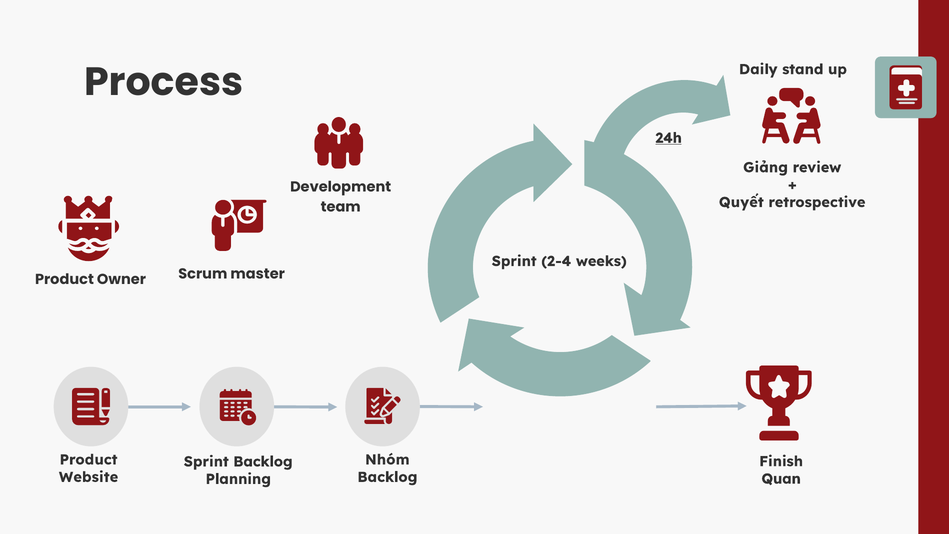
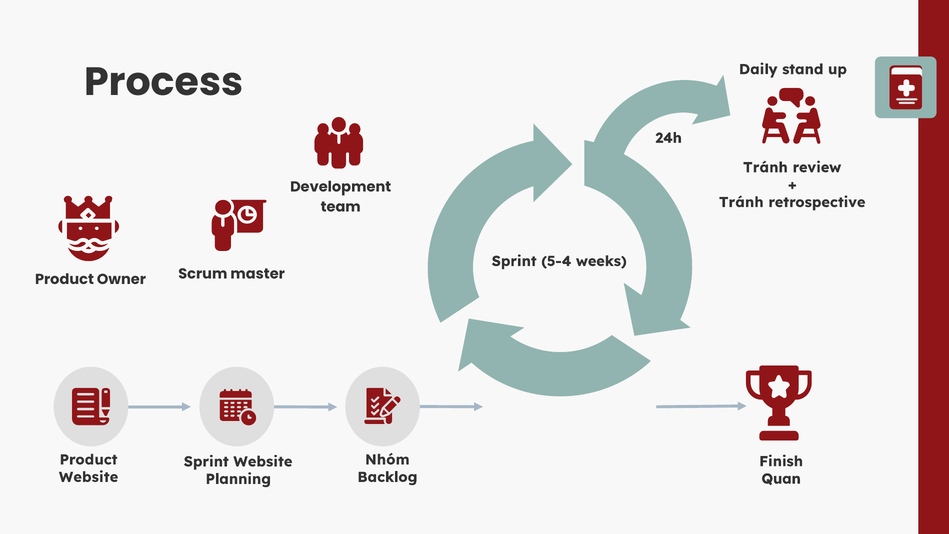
24h underline: present -> none
Giảng at (765, 167): Giảng -> Tránh
Quyết at (741, 202): Quyết -> Tránh
2-4: 2-4 -> 5-4
Sprint Backlog: Backlog -> Website
